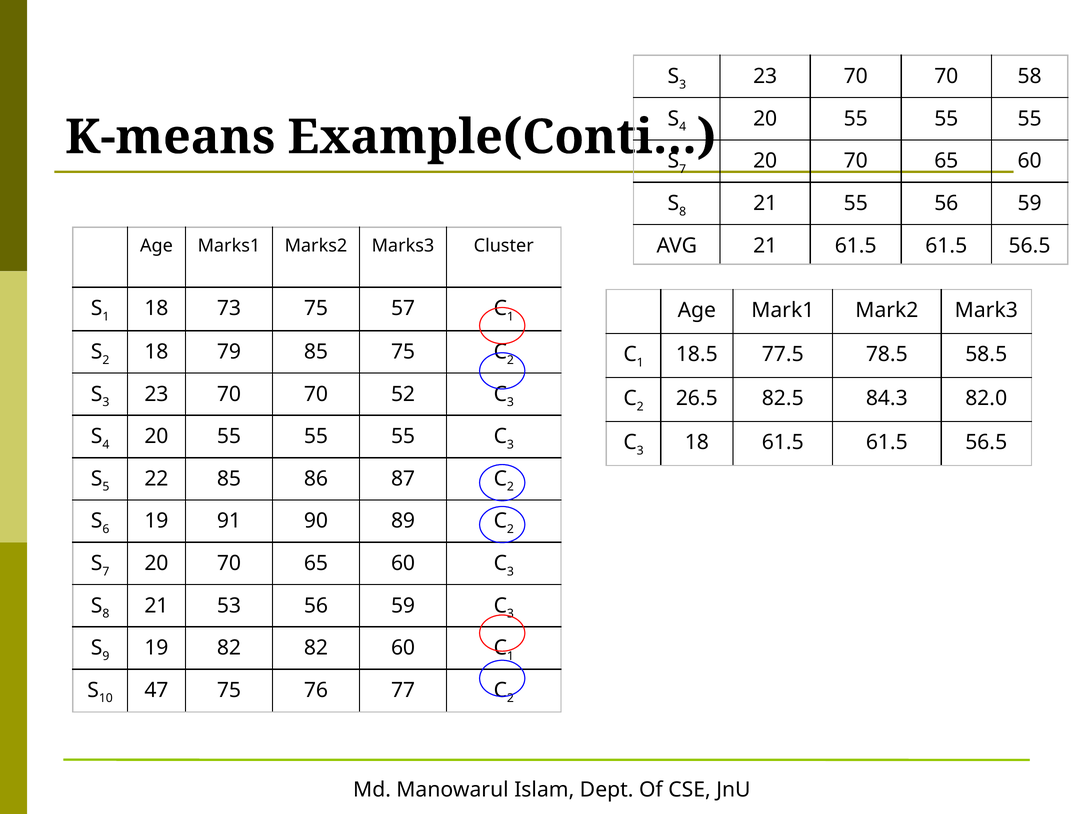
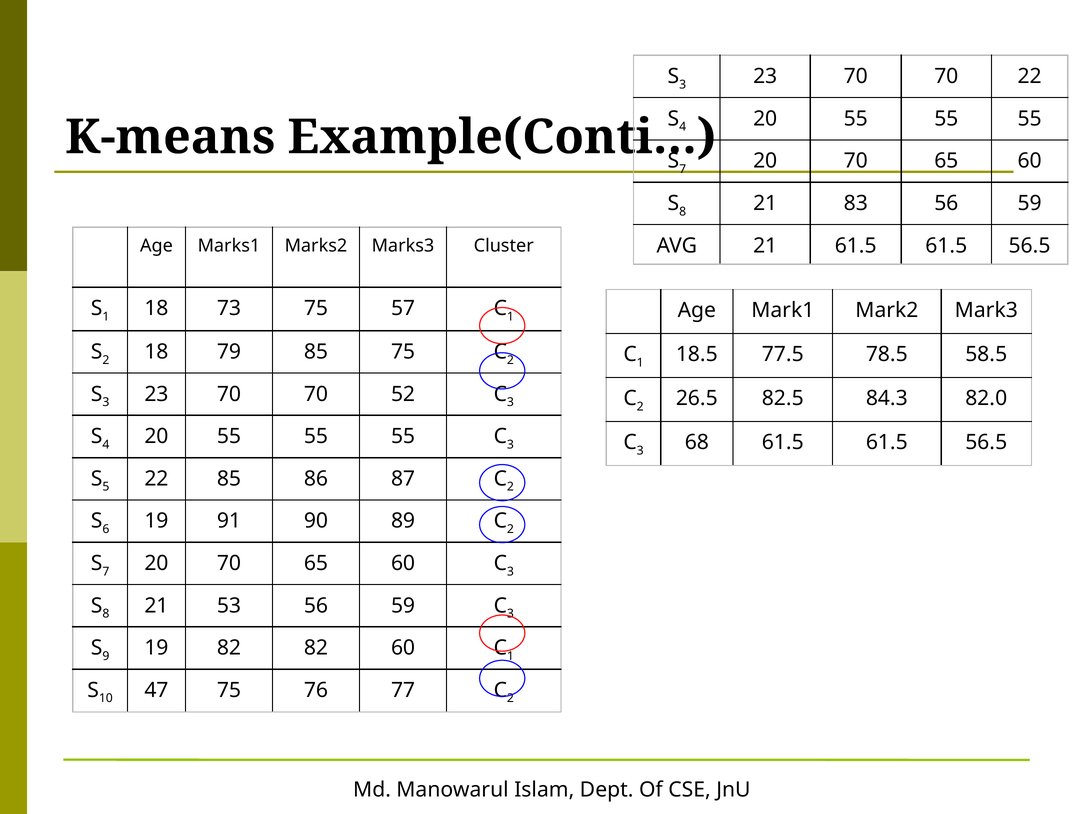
70 58: 58 -> 22
21 55: 55 -> 83
18 at (697, 443): 18 -> 68
